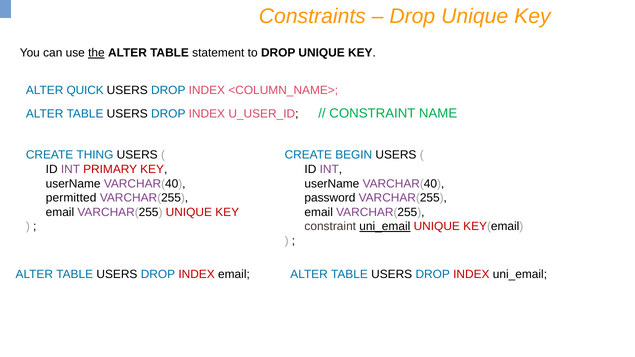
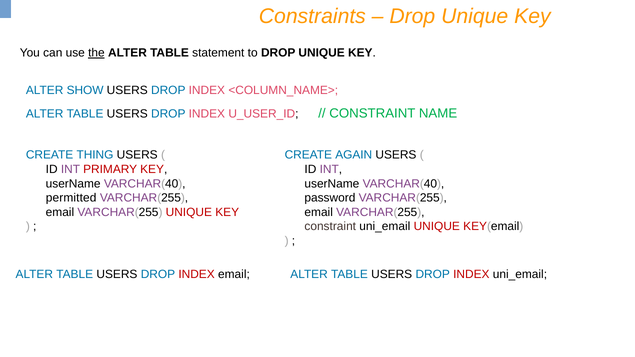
QUICK: QUICK -> SHOW
BEGIN: BEGIN -> AGAIN
uni_email at (385, 227) underline: present -> none
